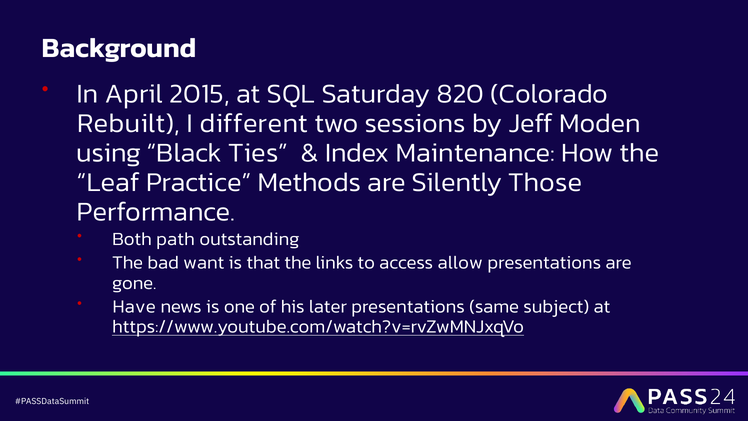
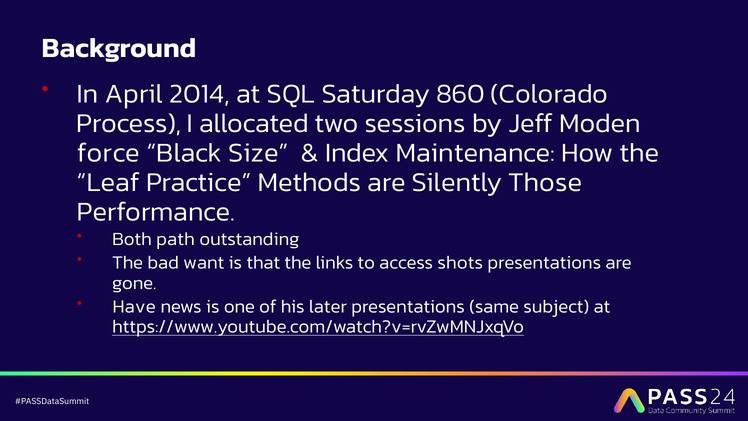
2015: 2015 -> 2014
820: 820 -> 860
Rebuilt: Rebuilt -> Process
different: different -> allocated
using: using -> force
Ties: Ties -> Size
allow: allow -> shots
